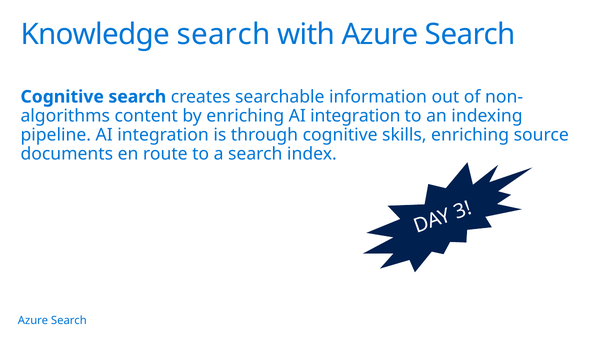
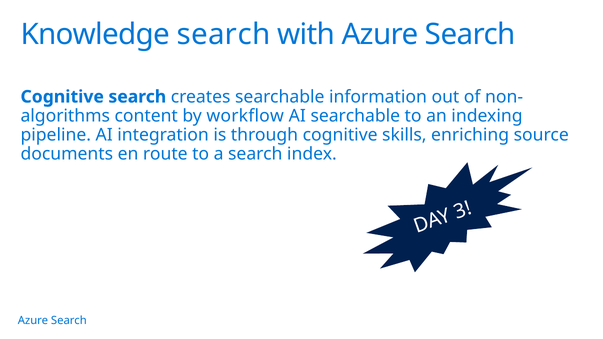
by enriching: enriching -> workflow
integration at (355, 116): integration -> searchable
